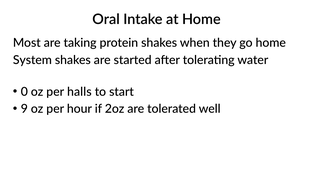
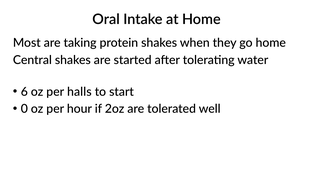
System: System -> Central
0: 0 -> 6
9: 9 -> 0
